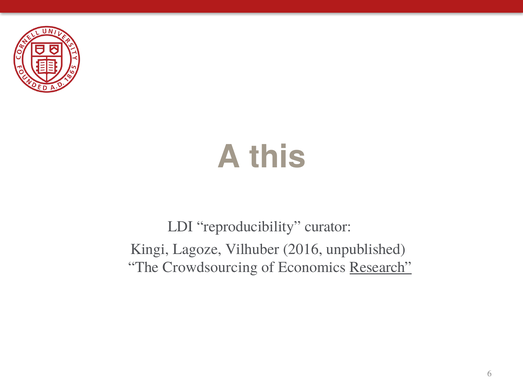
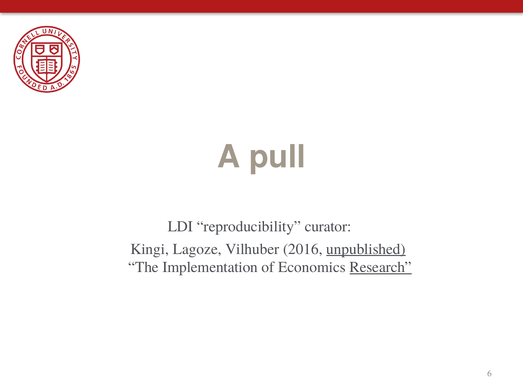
this: this -> pull
unpublished underline: none -> present
Crowdsourcing: Crowdsourcing -> Implementation
